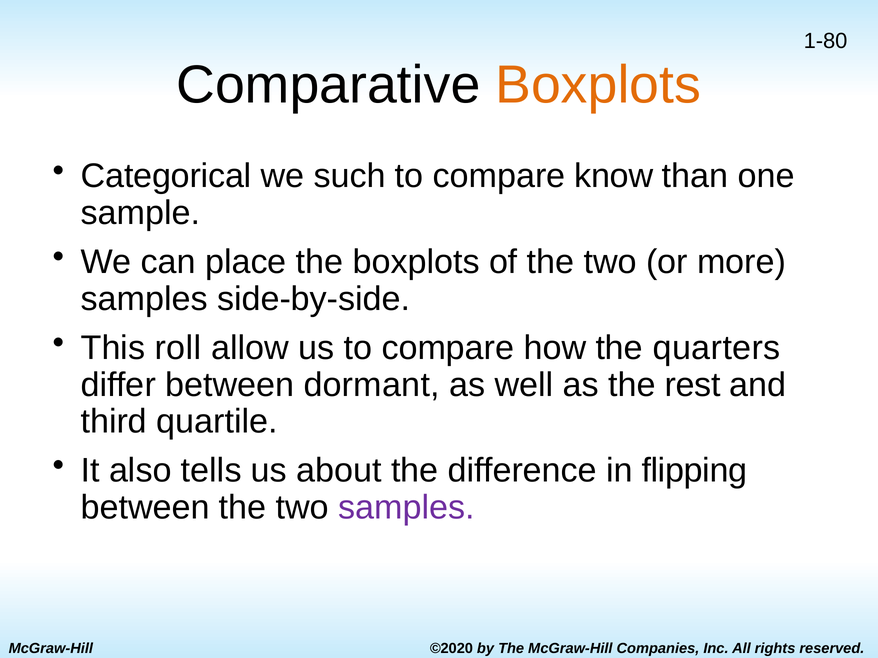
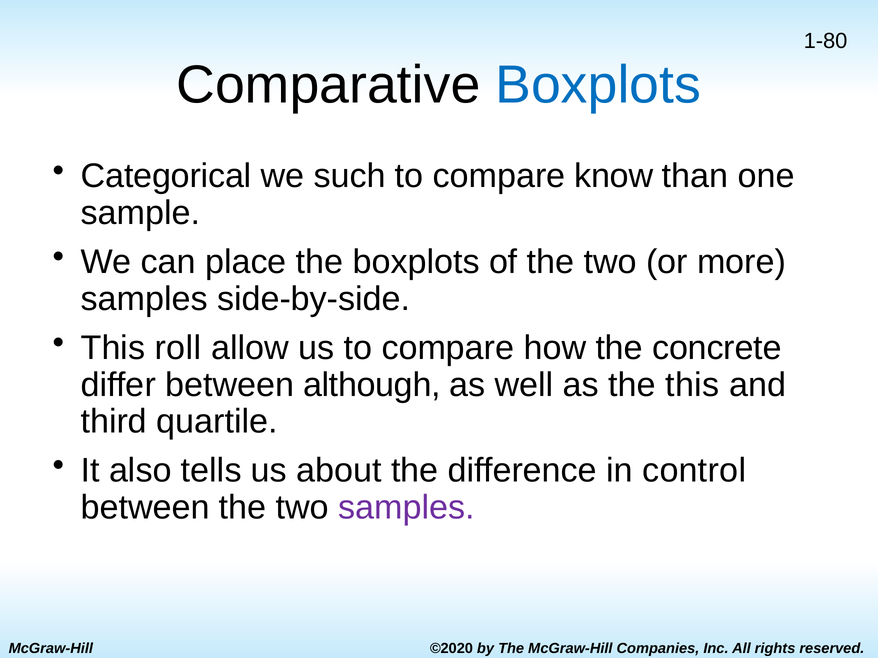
Boxplots at (598, 85) colour: orange -> blue
quarters: quarters -> concrete
dormant: dormant -> although
the rest: rest -> this
flipping: flipping -> control
